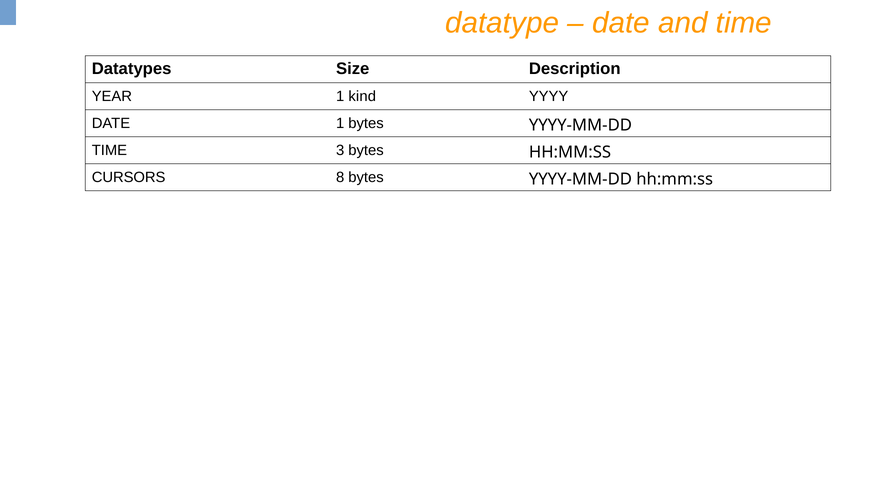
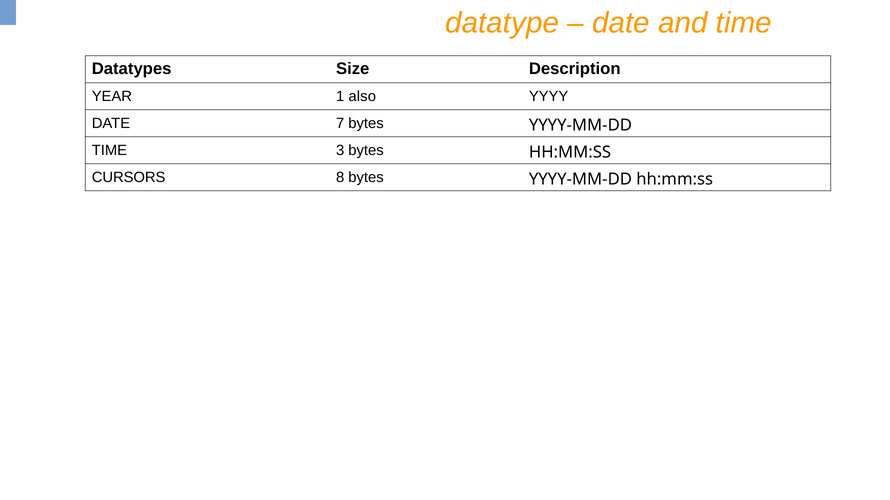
kind: kind -> also
DATE 1: 1 -> 7
